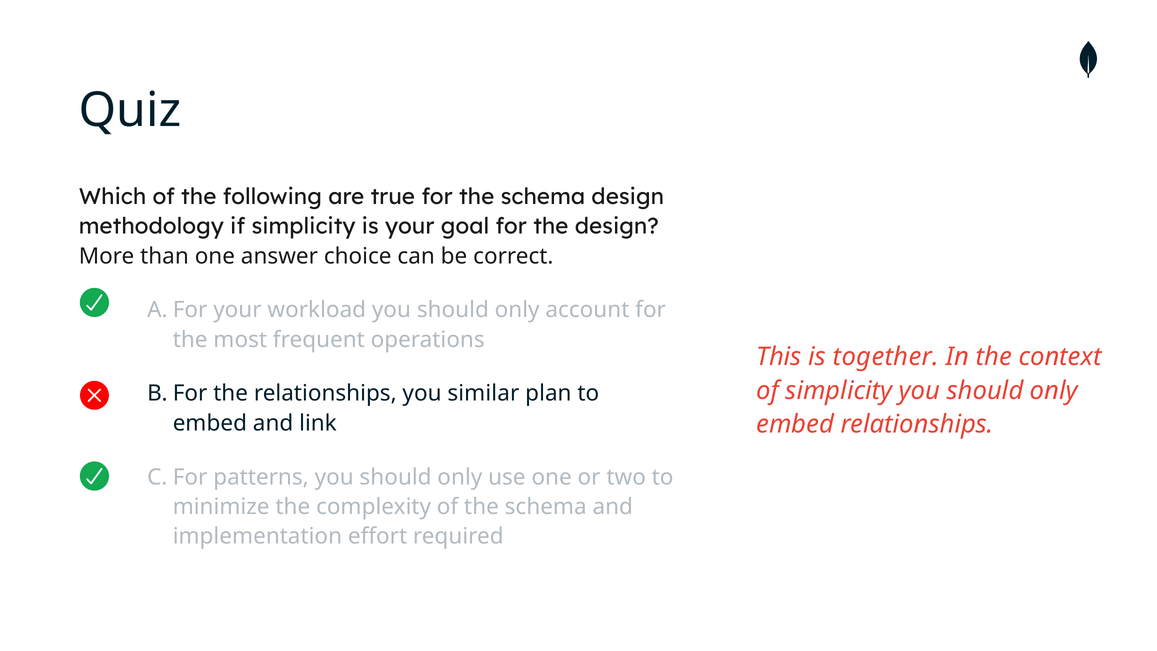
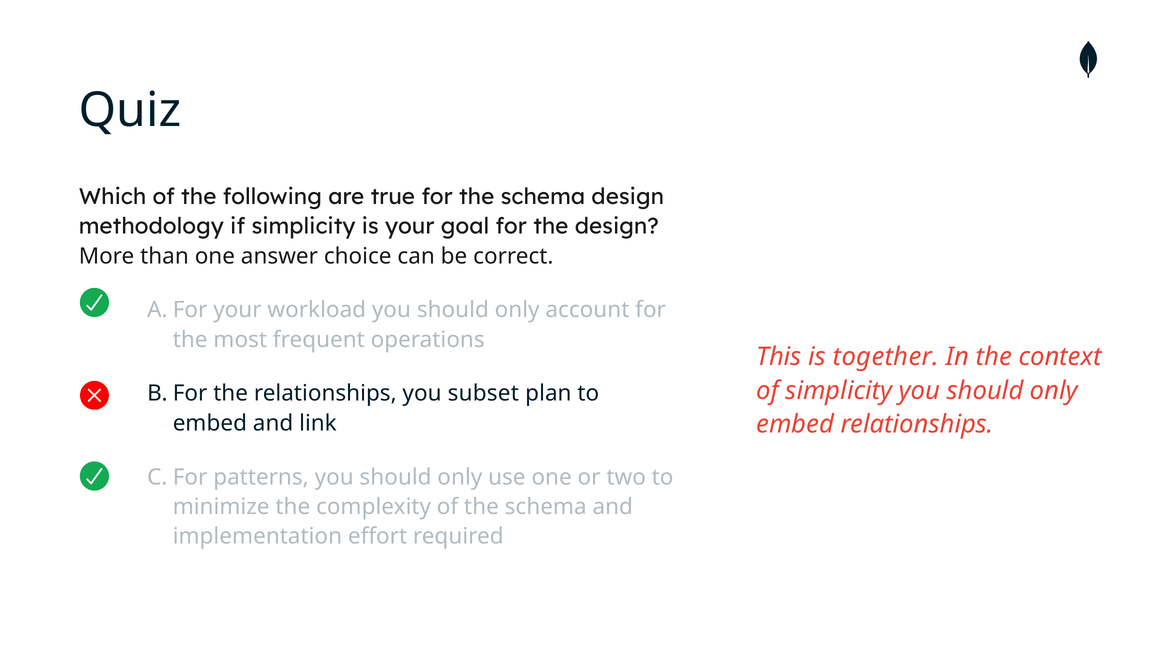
similar: similar -> subset
